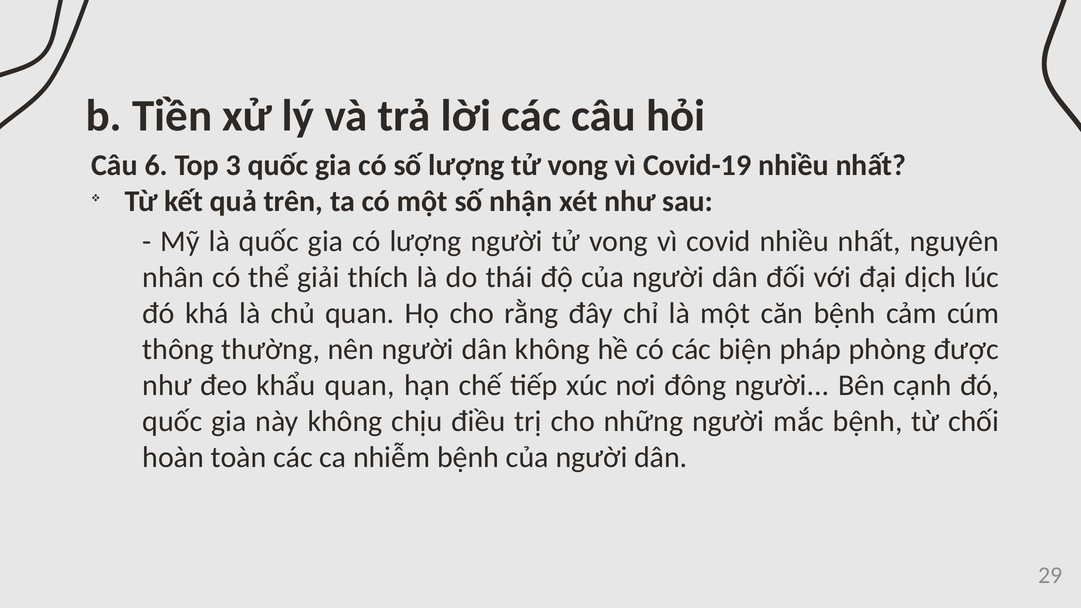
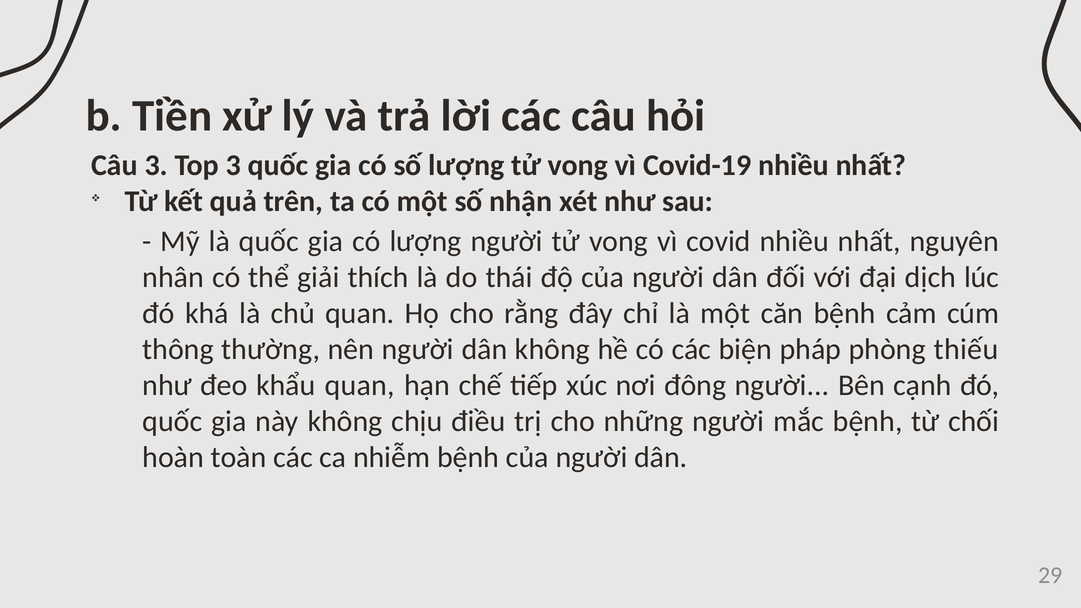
Câu 6: 6 -> 3
được: được -> thiếu
